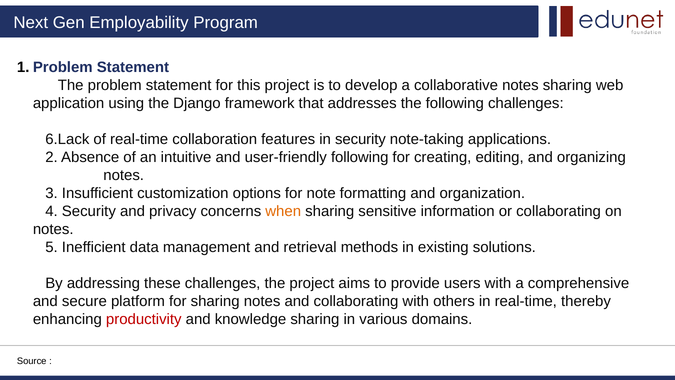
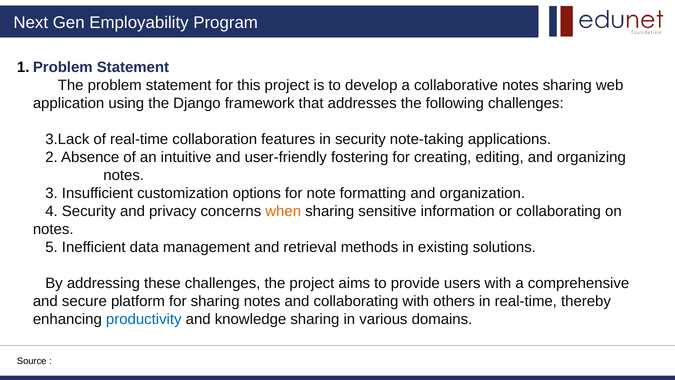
6.Lack: 6.Lack -> 3.Lack
user-friendly following: following -> fostering
productivity colour: red -> blue
